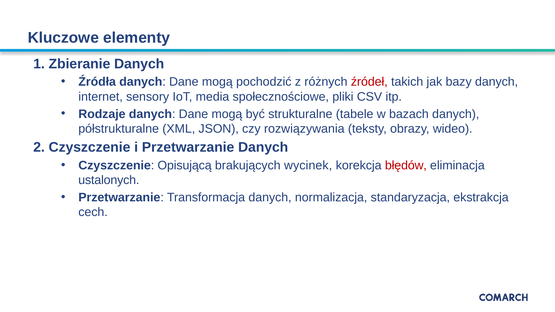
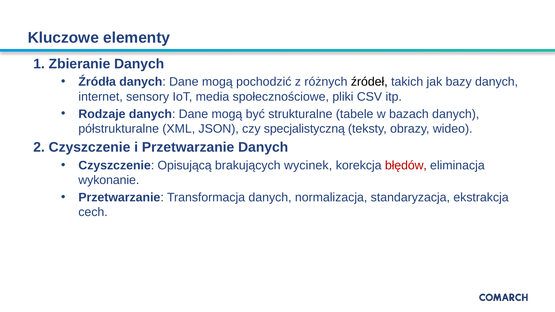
źródeł colour: red -> black
rozwiązywania: rozwiązywania -> specjalistyczną
ustalonych: ustalonych -> wykonanie
